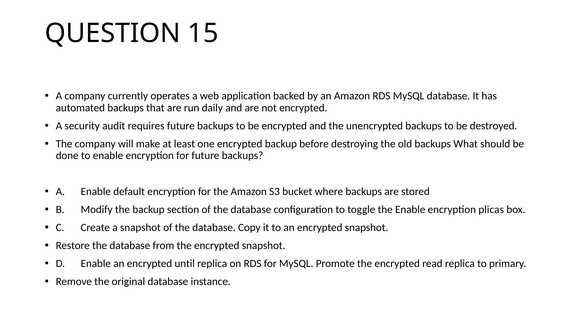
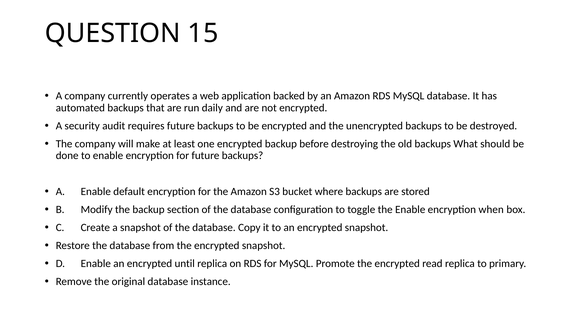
plicas: plicas -> when
